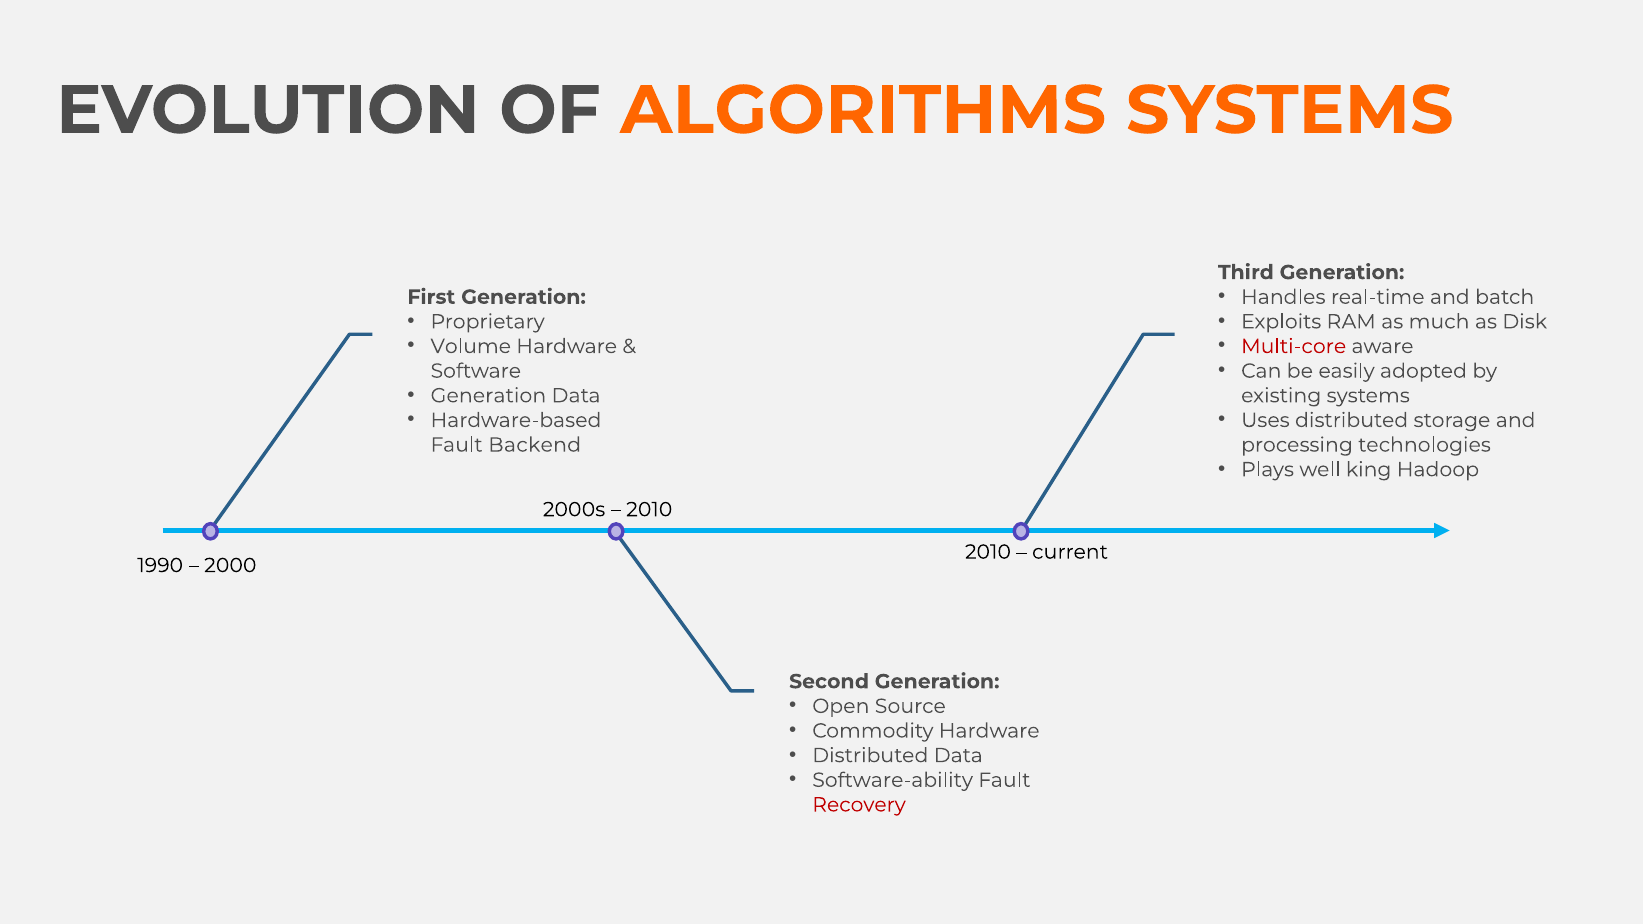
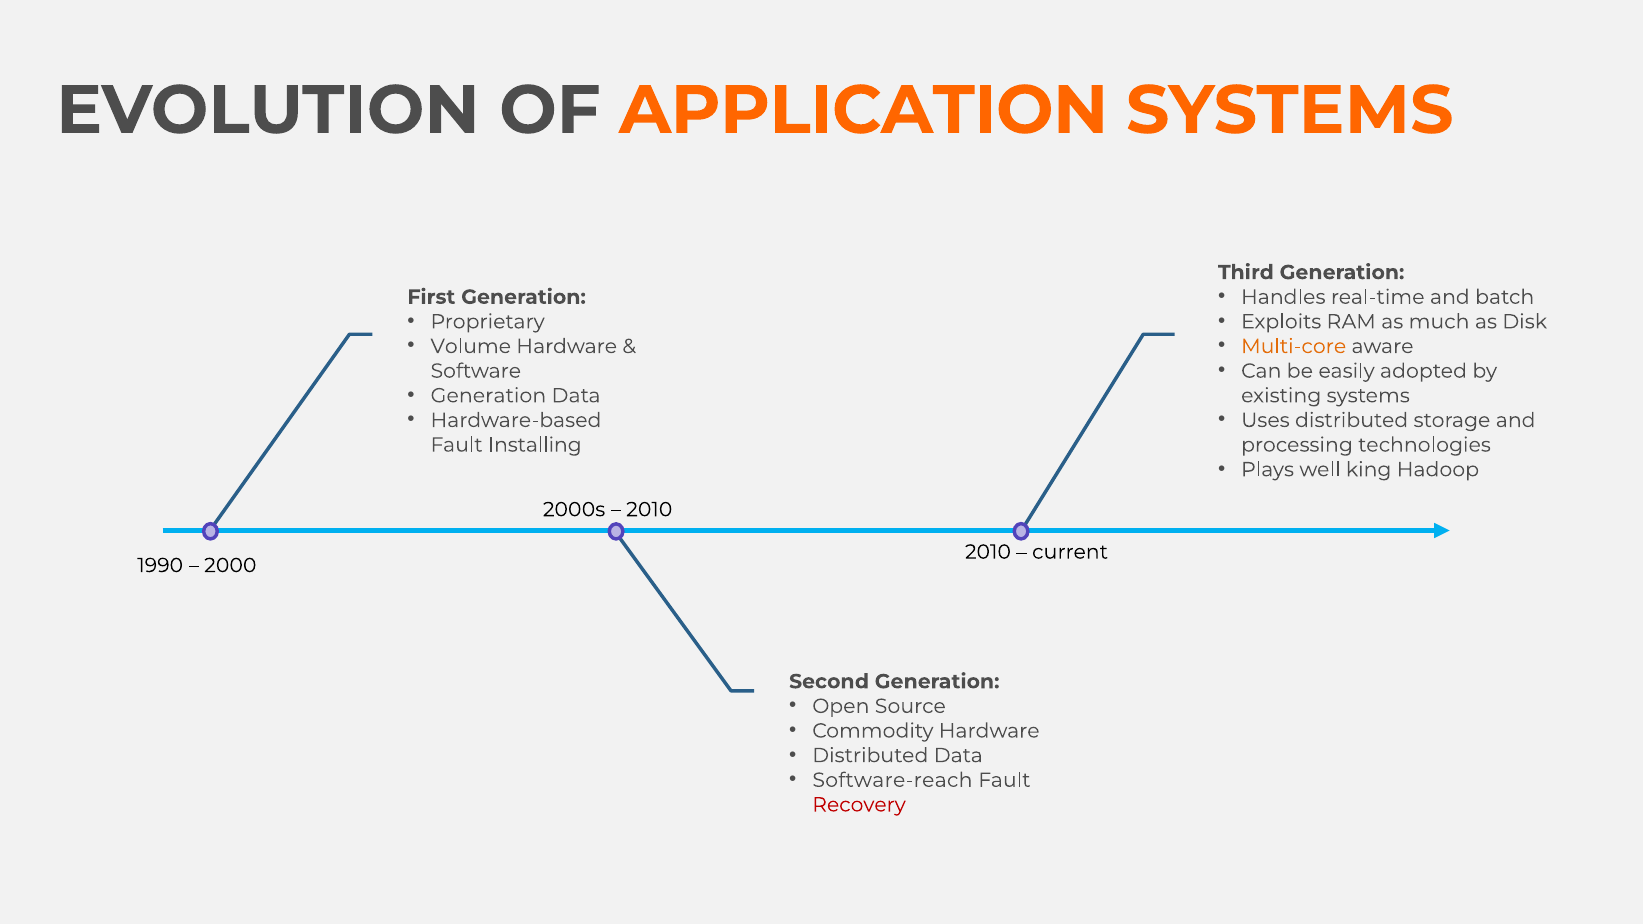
ALGORITHMS: ALGORITHMS -> APPLICATION
Multi-core colour: red -> orange
Backend: Backend -> Installing
Software-ability: Software-ability -> Software-reach
